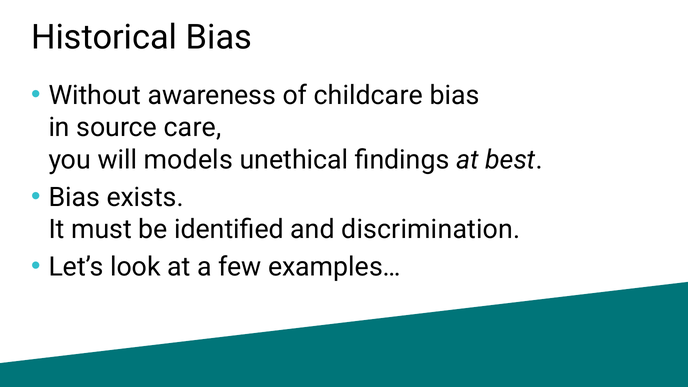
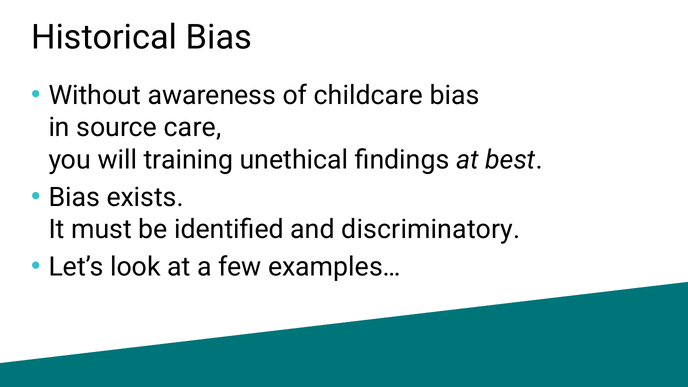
models: models -> training
discrimination: discrimination -> discriminatory
